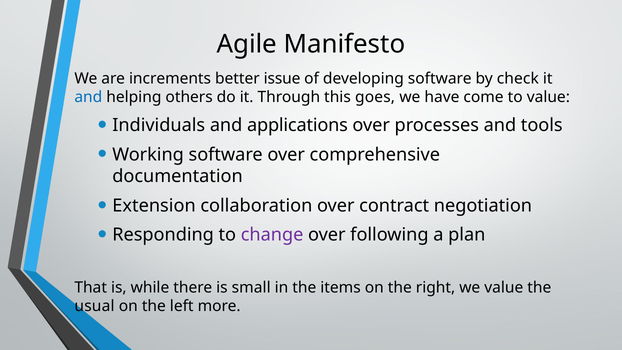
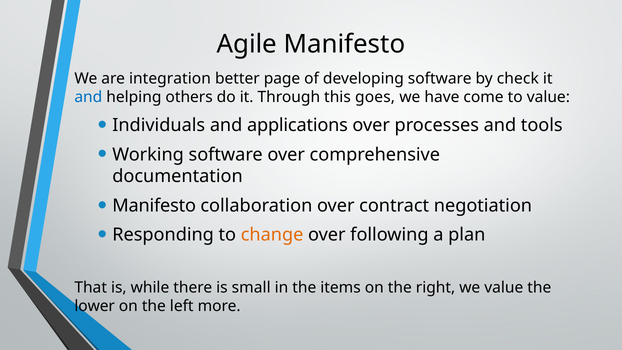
increments: increments -> integration
issue: issue -> page
Extension at (154, 206): Extension -> Manifesto
change colour: purple -> orange
usual: usual -> lower
